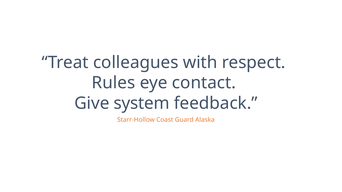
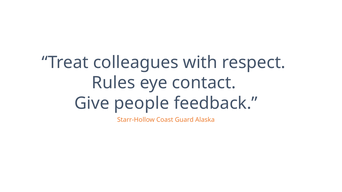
system: system -> people
